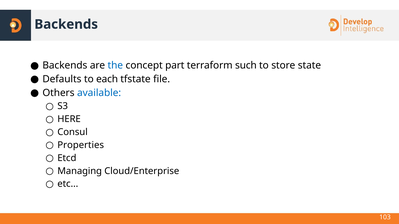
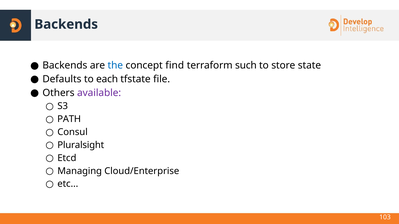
part: part -> find
available colour: blue -> purple
HERE: HERE -> PATH
Properties: Properties -> Pluralsight
